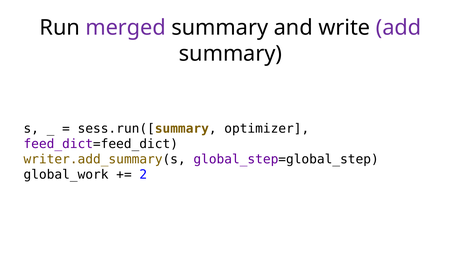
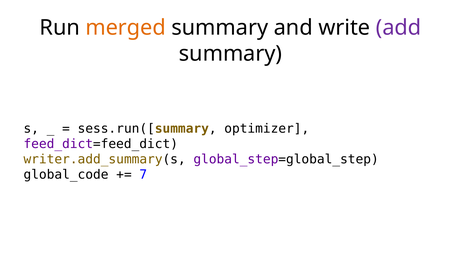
merged colour: purple -> orange
global_work: global_work -> global_code
2: 2 -> 7
